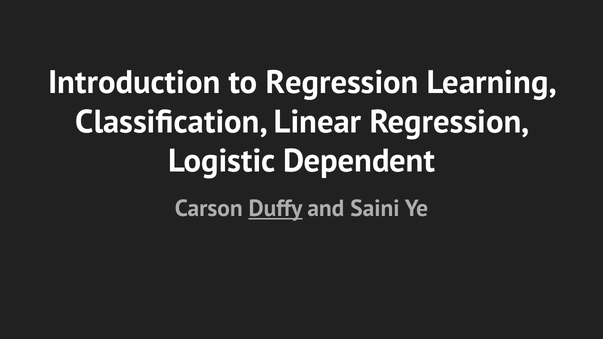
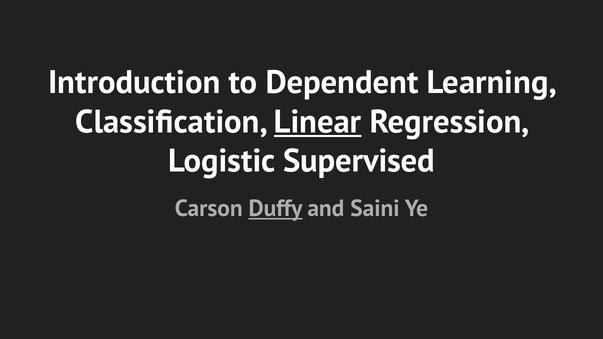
to Regression: Regression -> Dependent
Linear underline: none -> present
Dependent: Dependent -> Supervised
